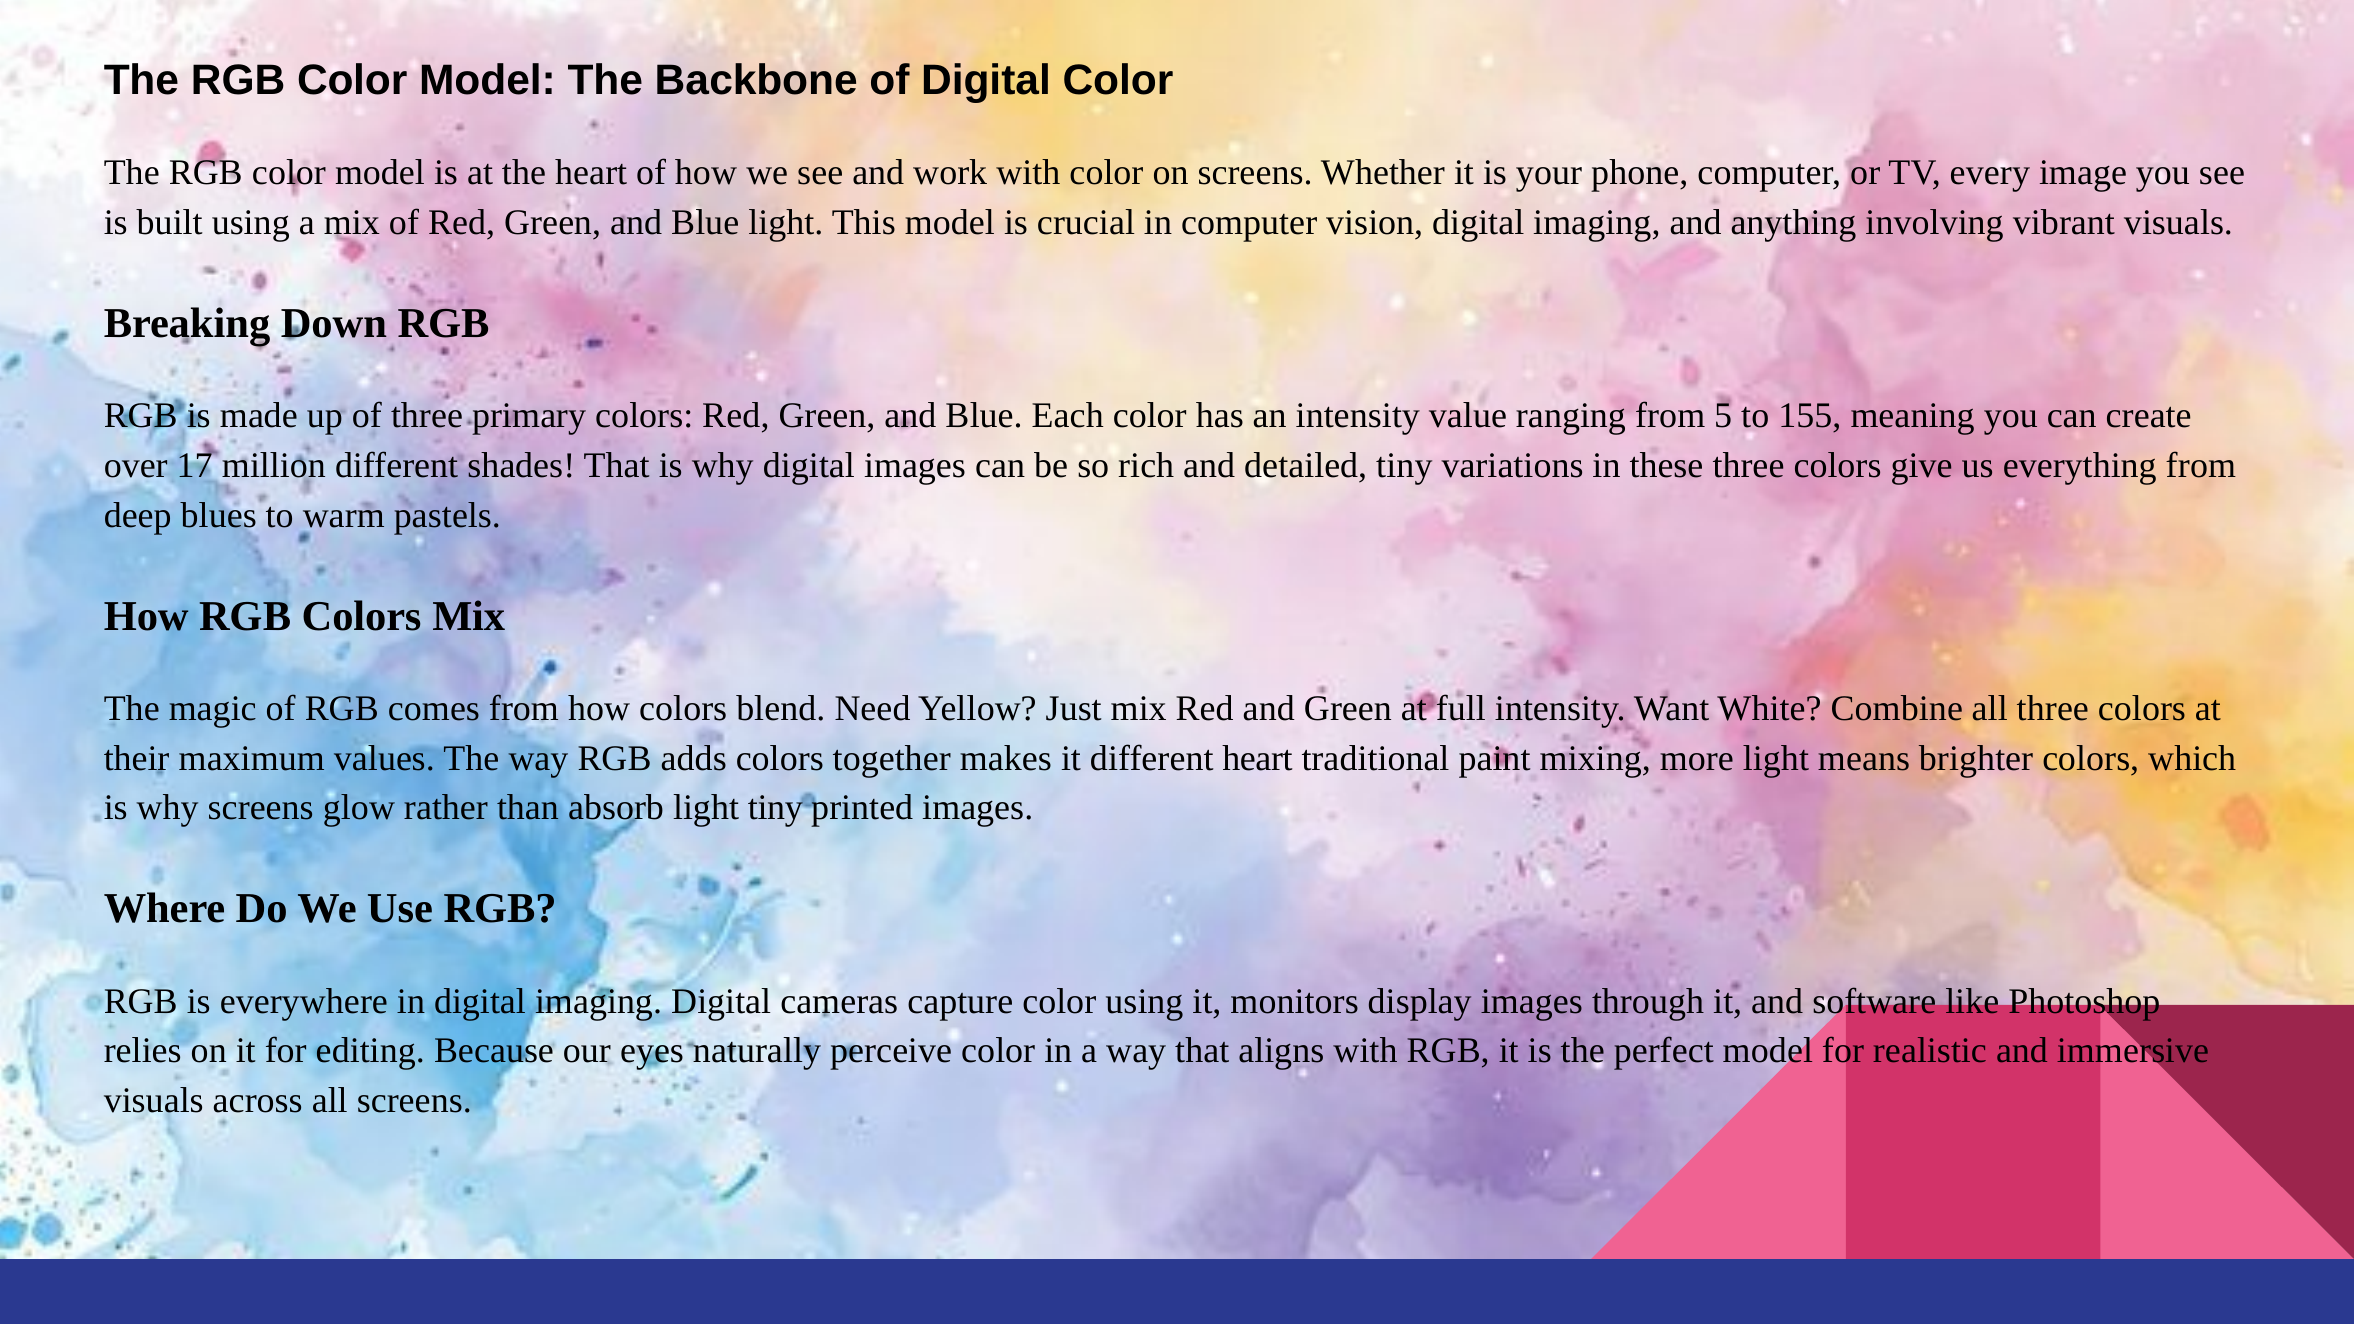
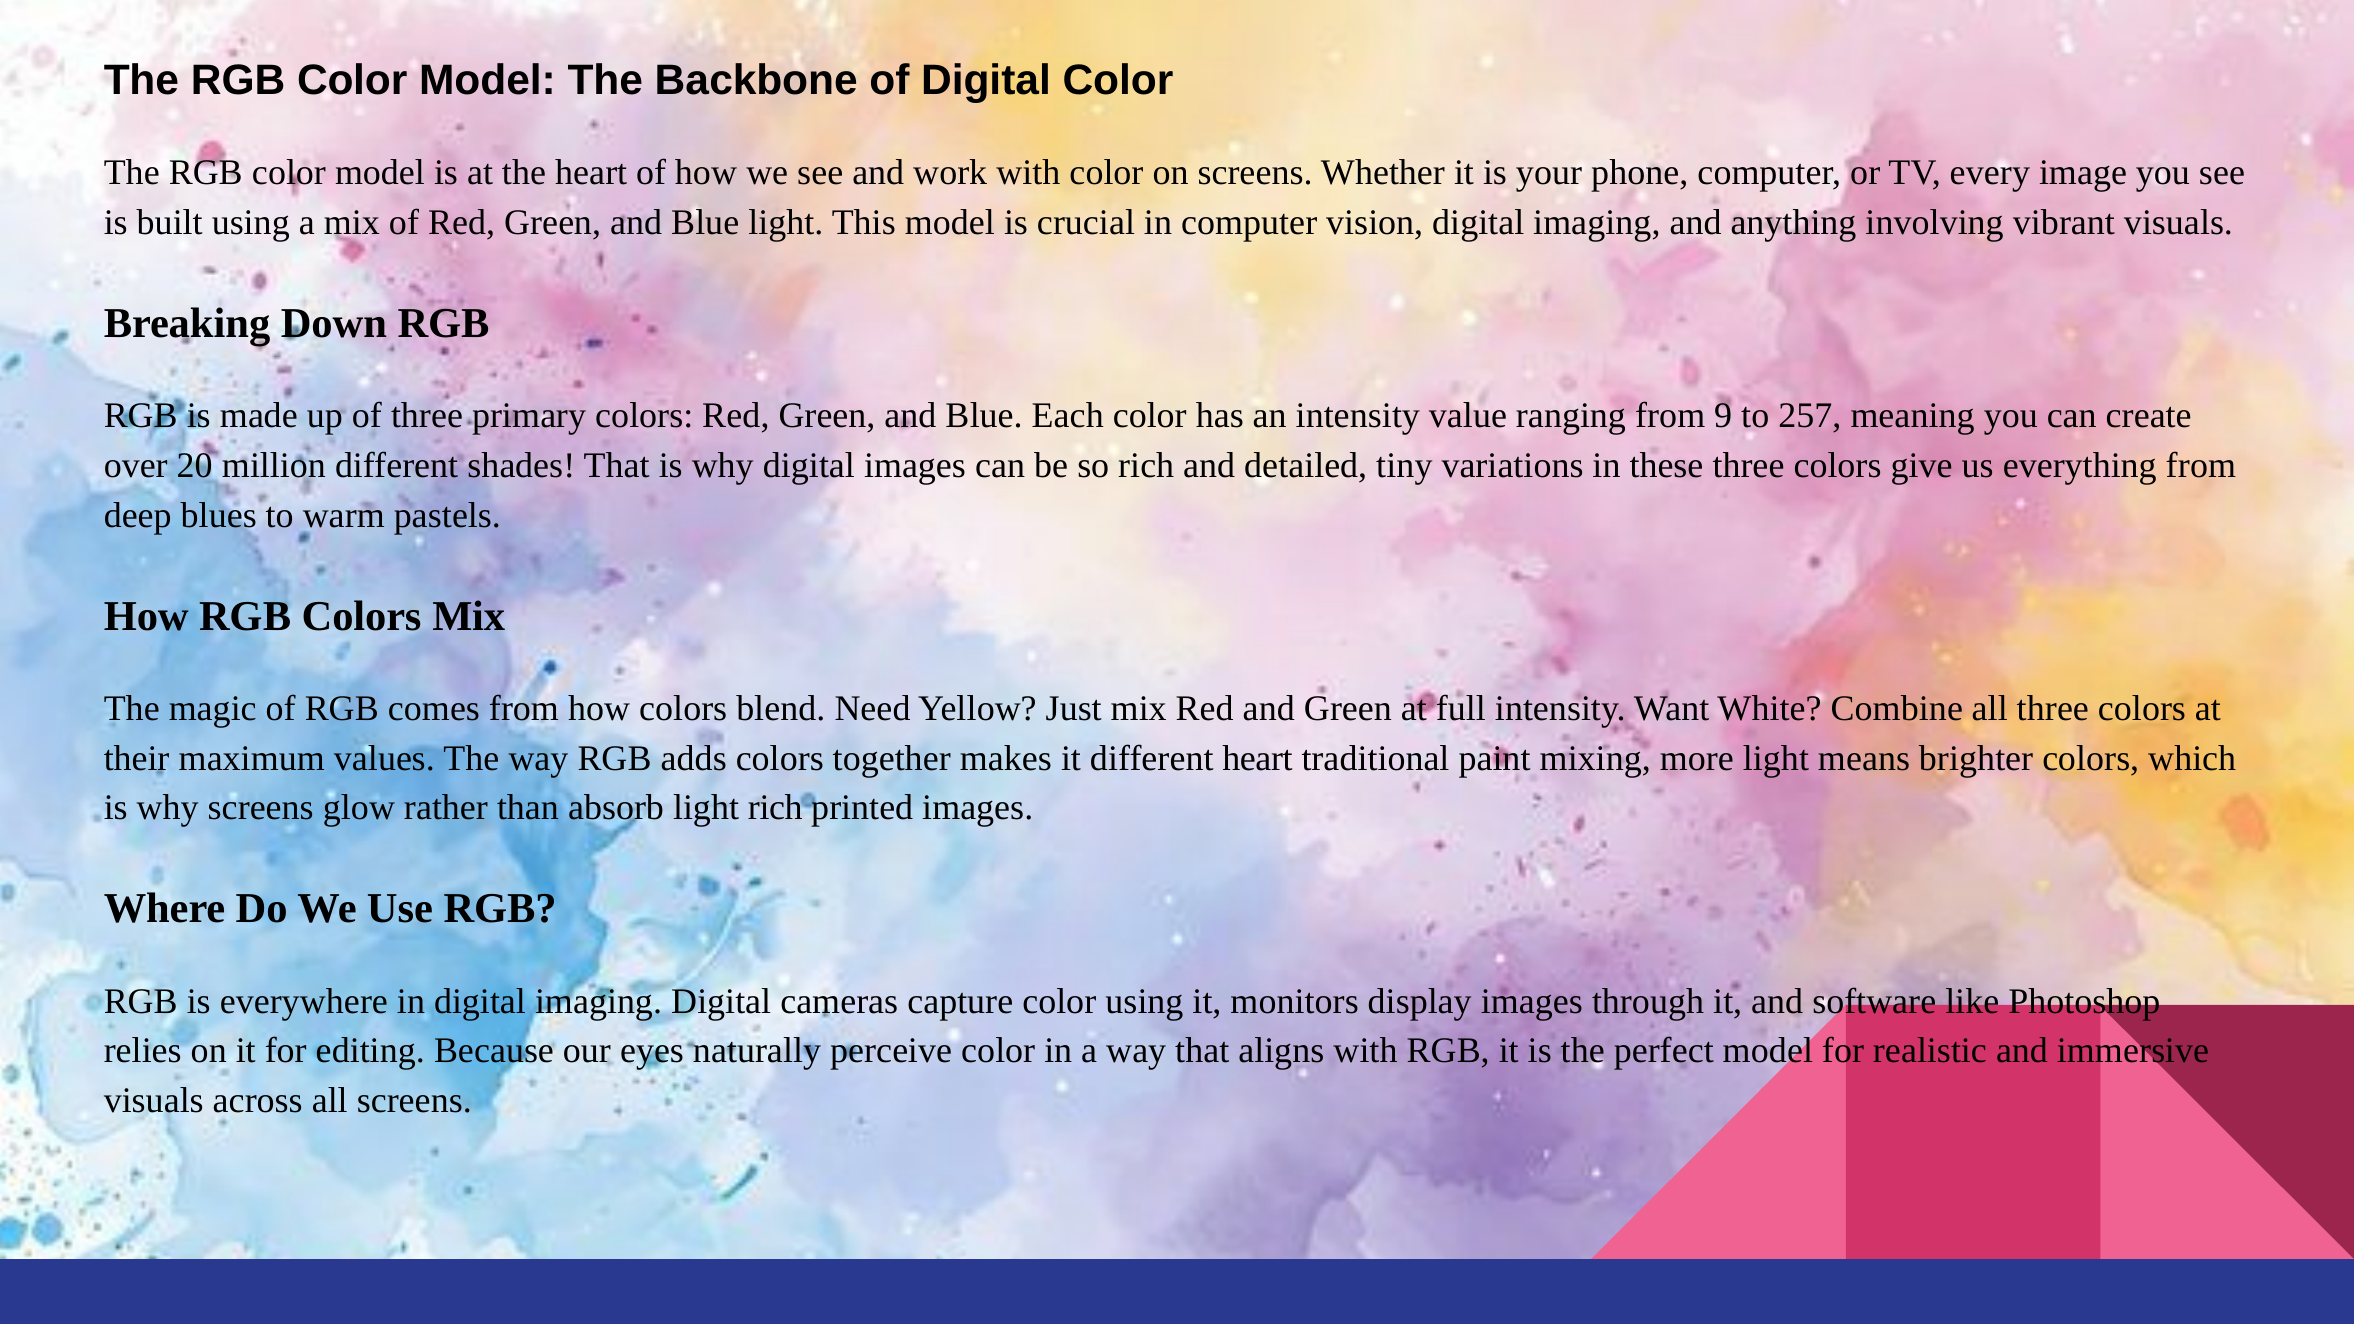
5: 5 -> 9
155: 155 -> 257
17: 17 -> 20
light tiny: tiny -> rich
